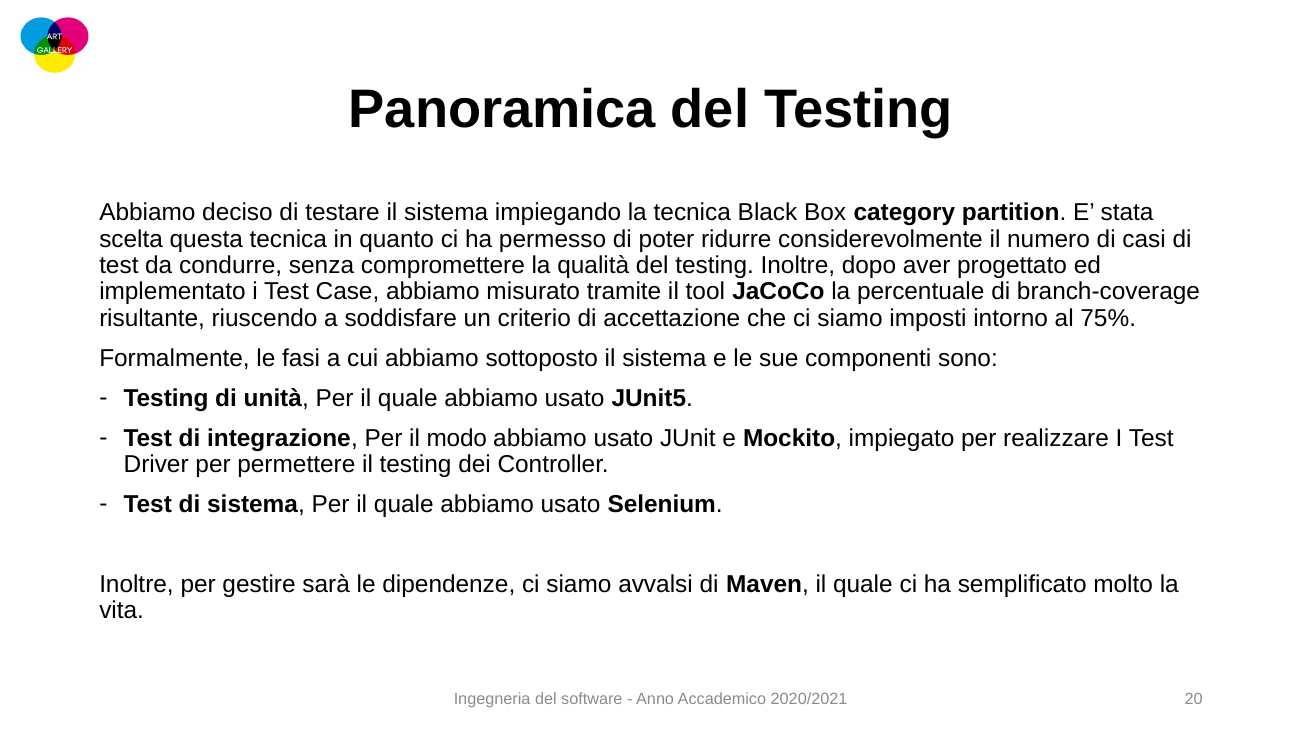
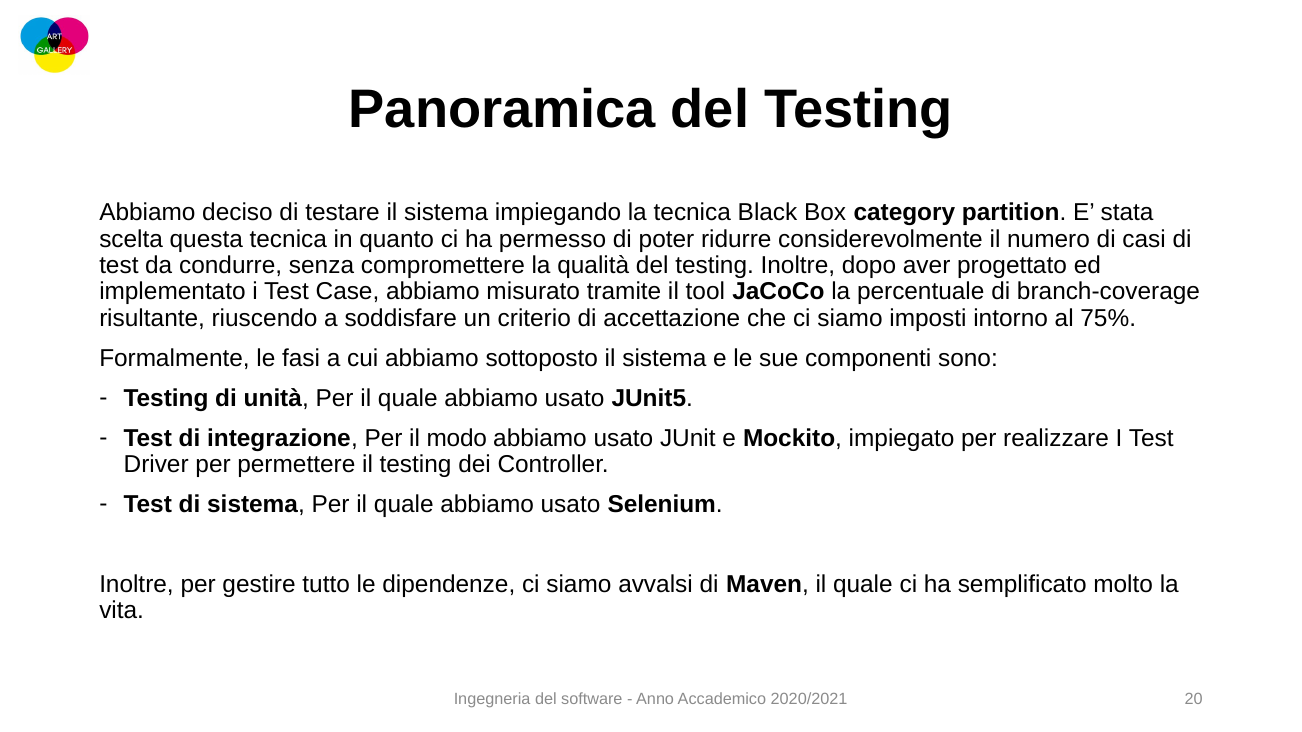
sarà: sarà -> tutto
